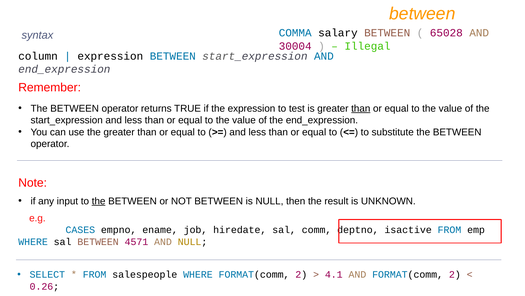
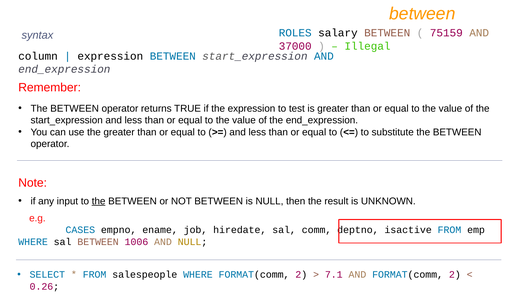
COMMA: COMMA -> ROLES
65028: 65028 -> 75159
30004: 30004 -> 37000
than at (361, 108) underline: present -> none
4571: 4571 -> 1006
4.1: 4.1 -> 7.1
